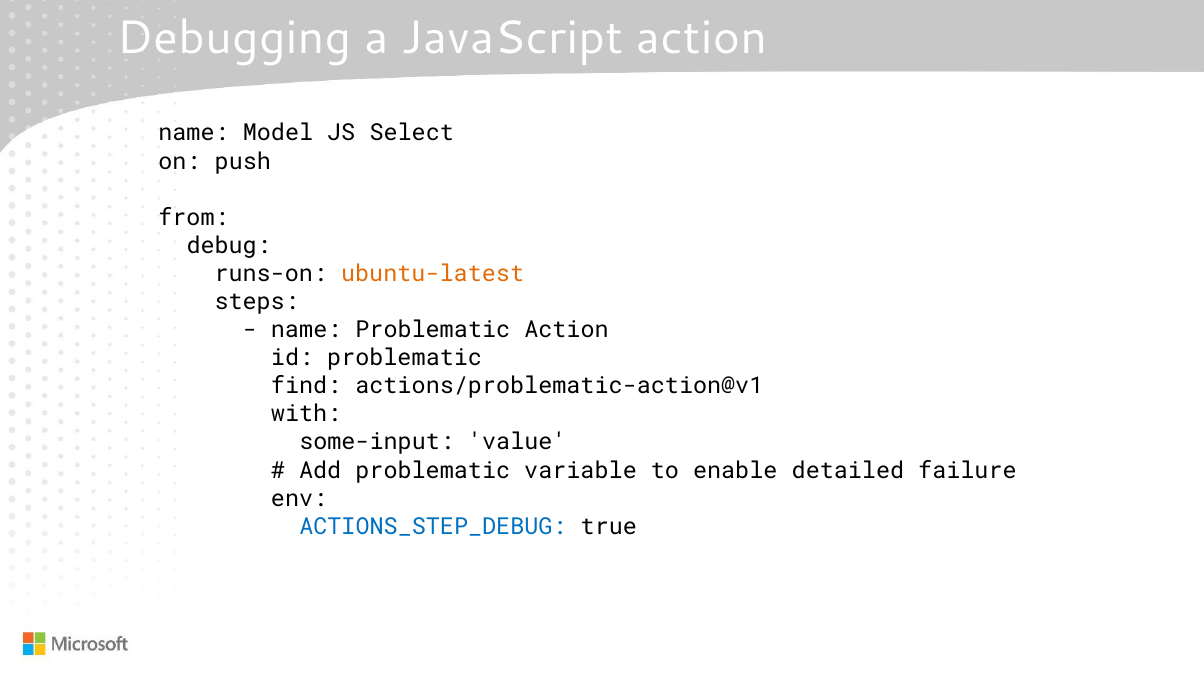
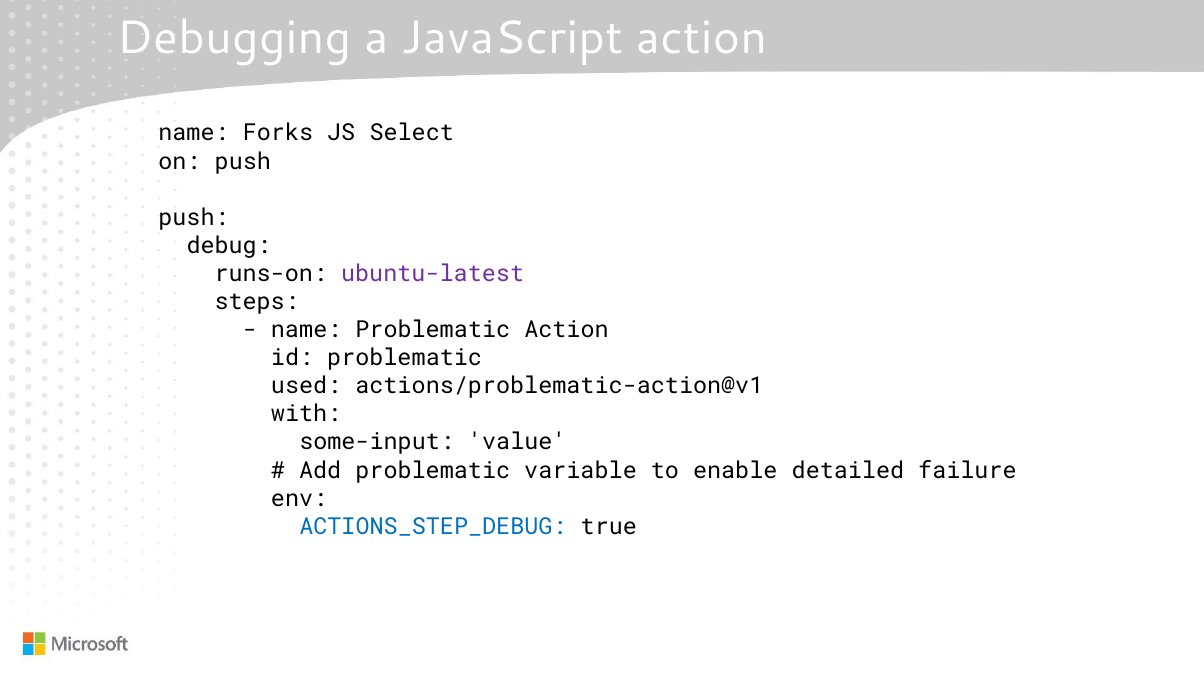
Model: Model -> Forks
from at (194, 218): from -> push
ubuntu-latest colour: orange -> purple
find: find -> used
